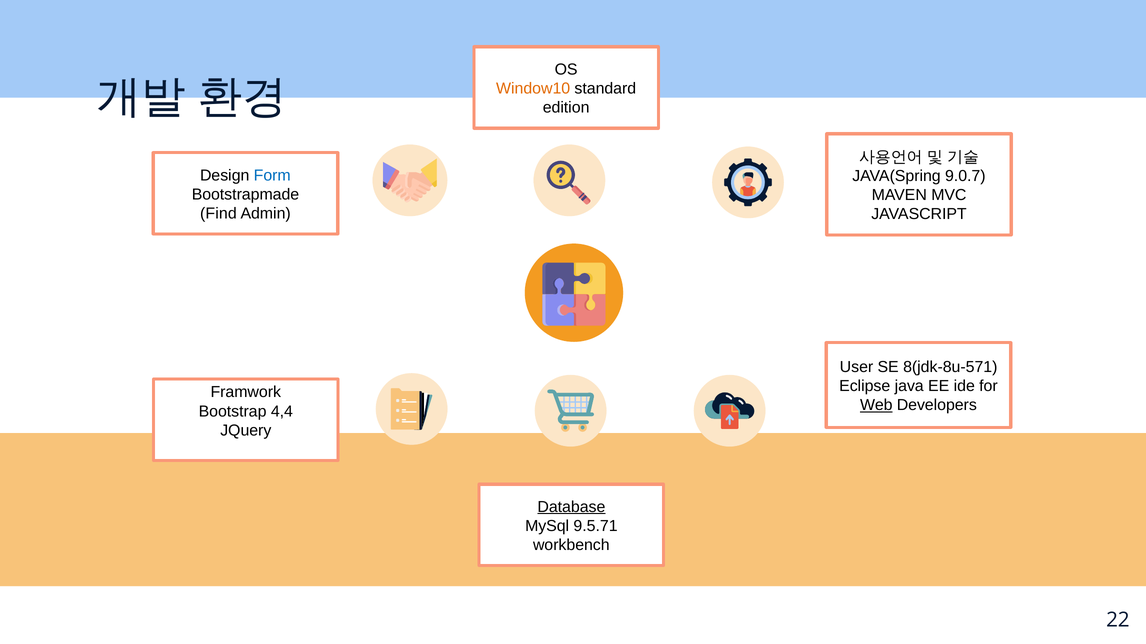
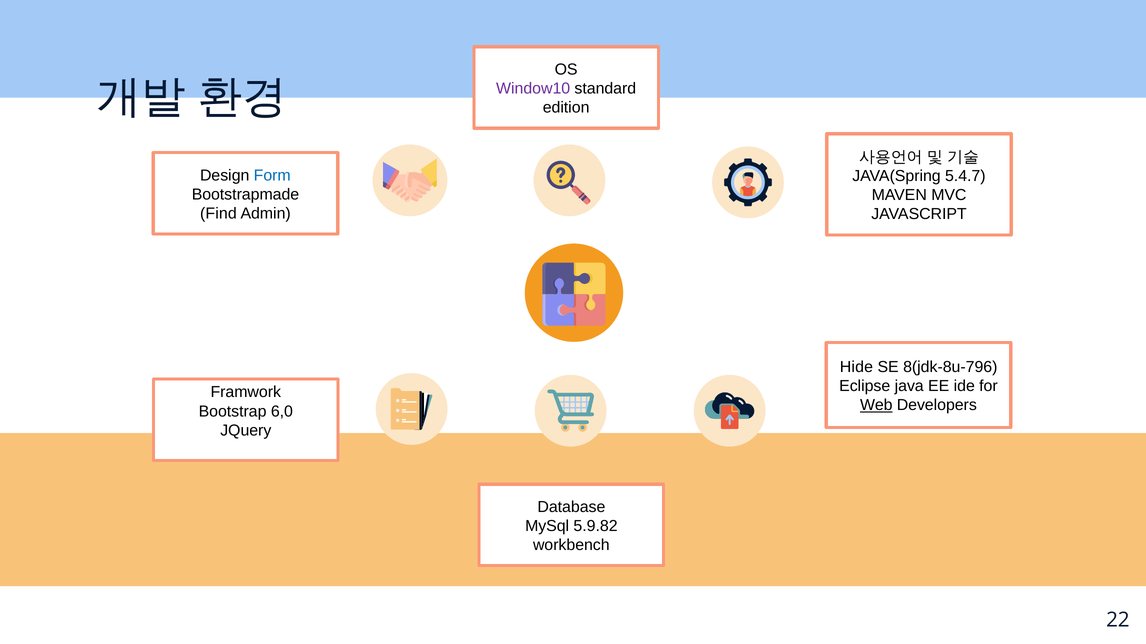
Window10 colour: orange -> purple
9.0.7: 9.0.7 -> 5.4.7
User: User -> Hide
8(jdk-8u-571: 8(jdk-8u-571 -> 8(jdk-8u-796
4,4: 4,4 -> 6,0
Database underline: present -> none
9.5.71: 9.5.71 -> 5.9.82
